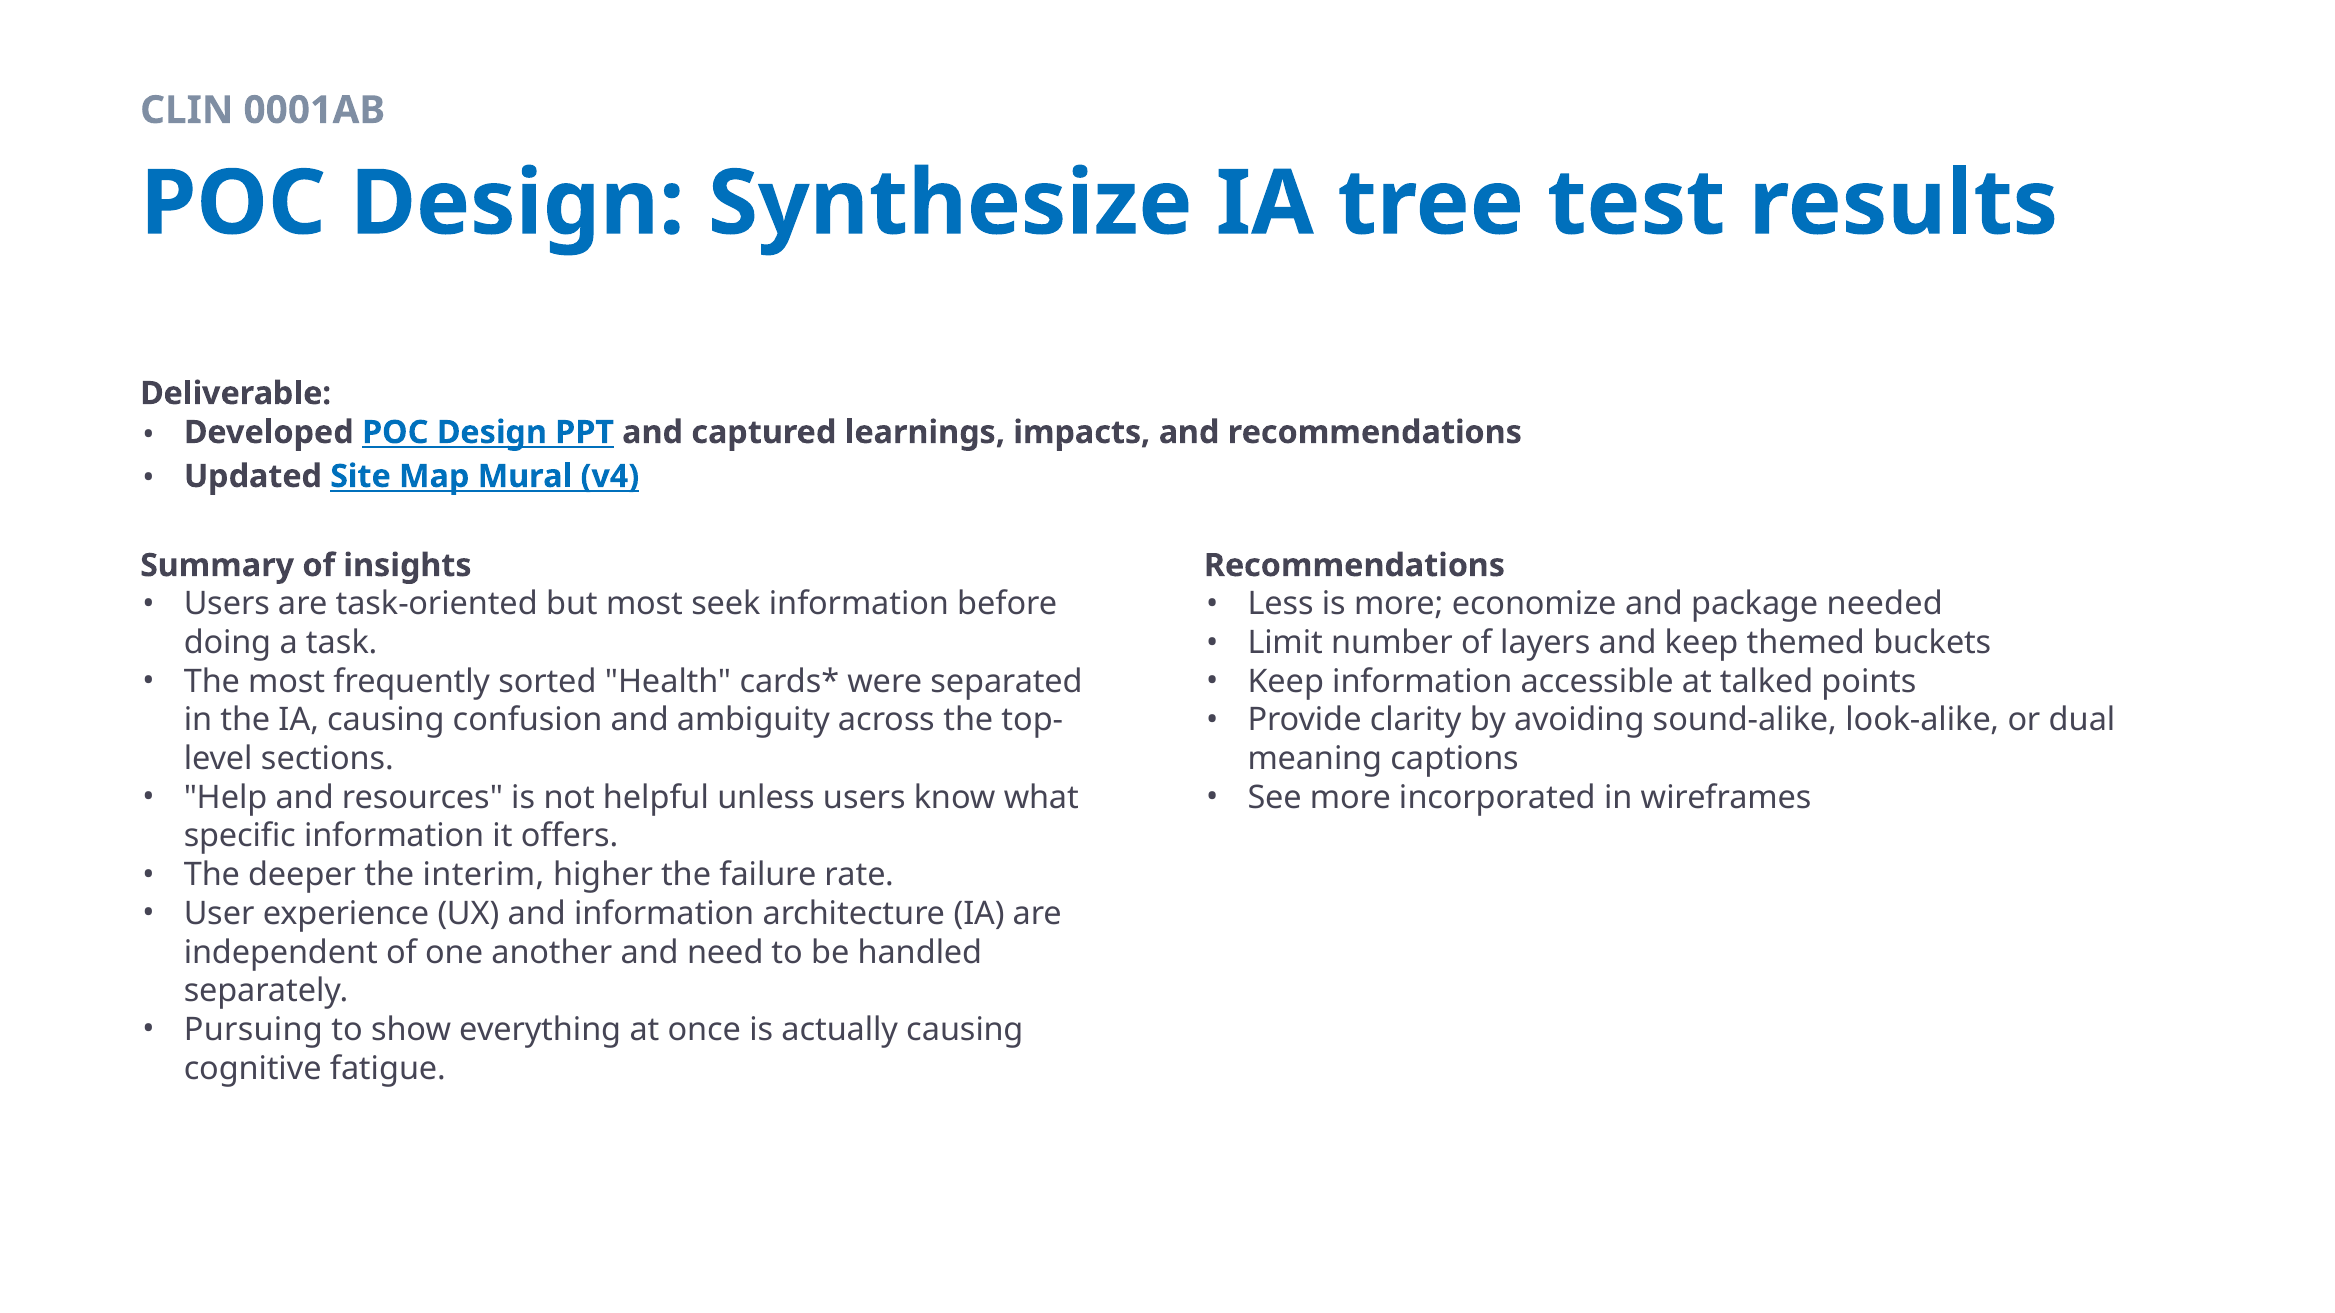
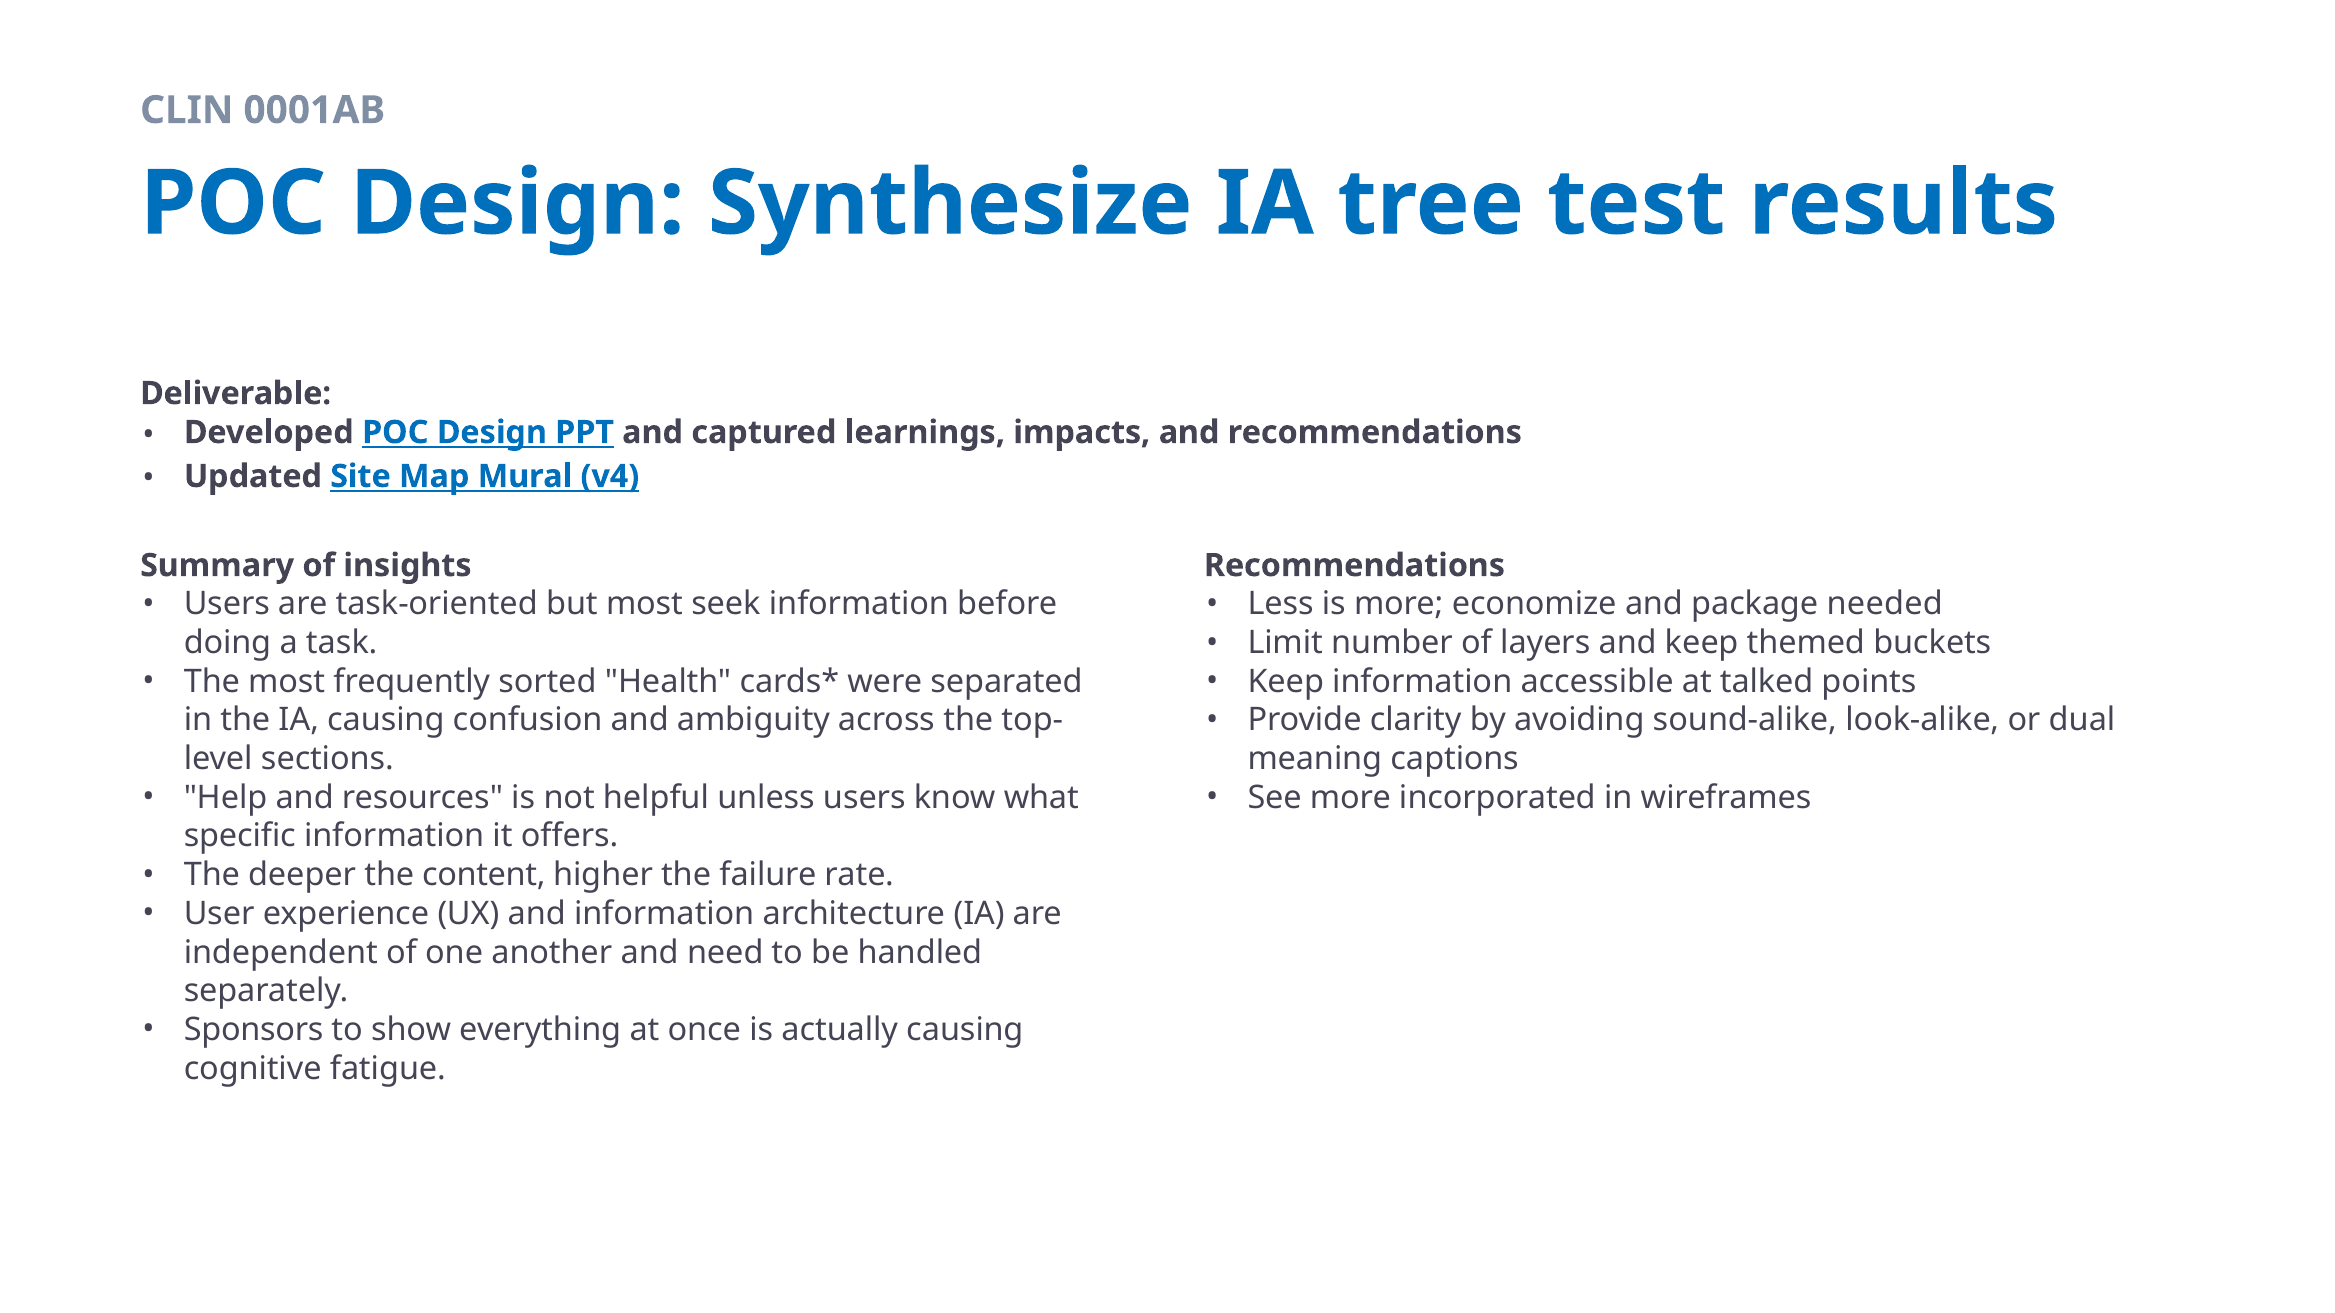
interim: interim -> content
Pursuing: Pursuing -> Sponsors
